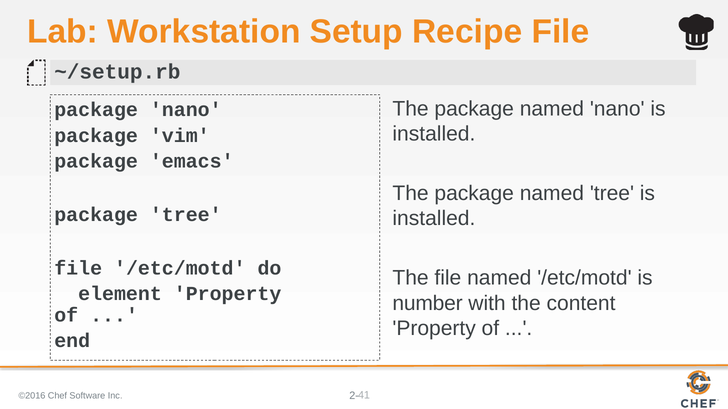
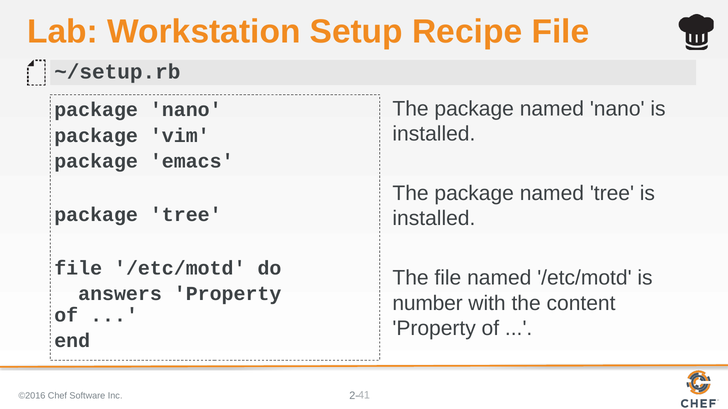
element: element -> answers
